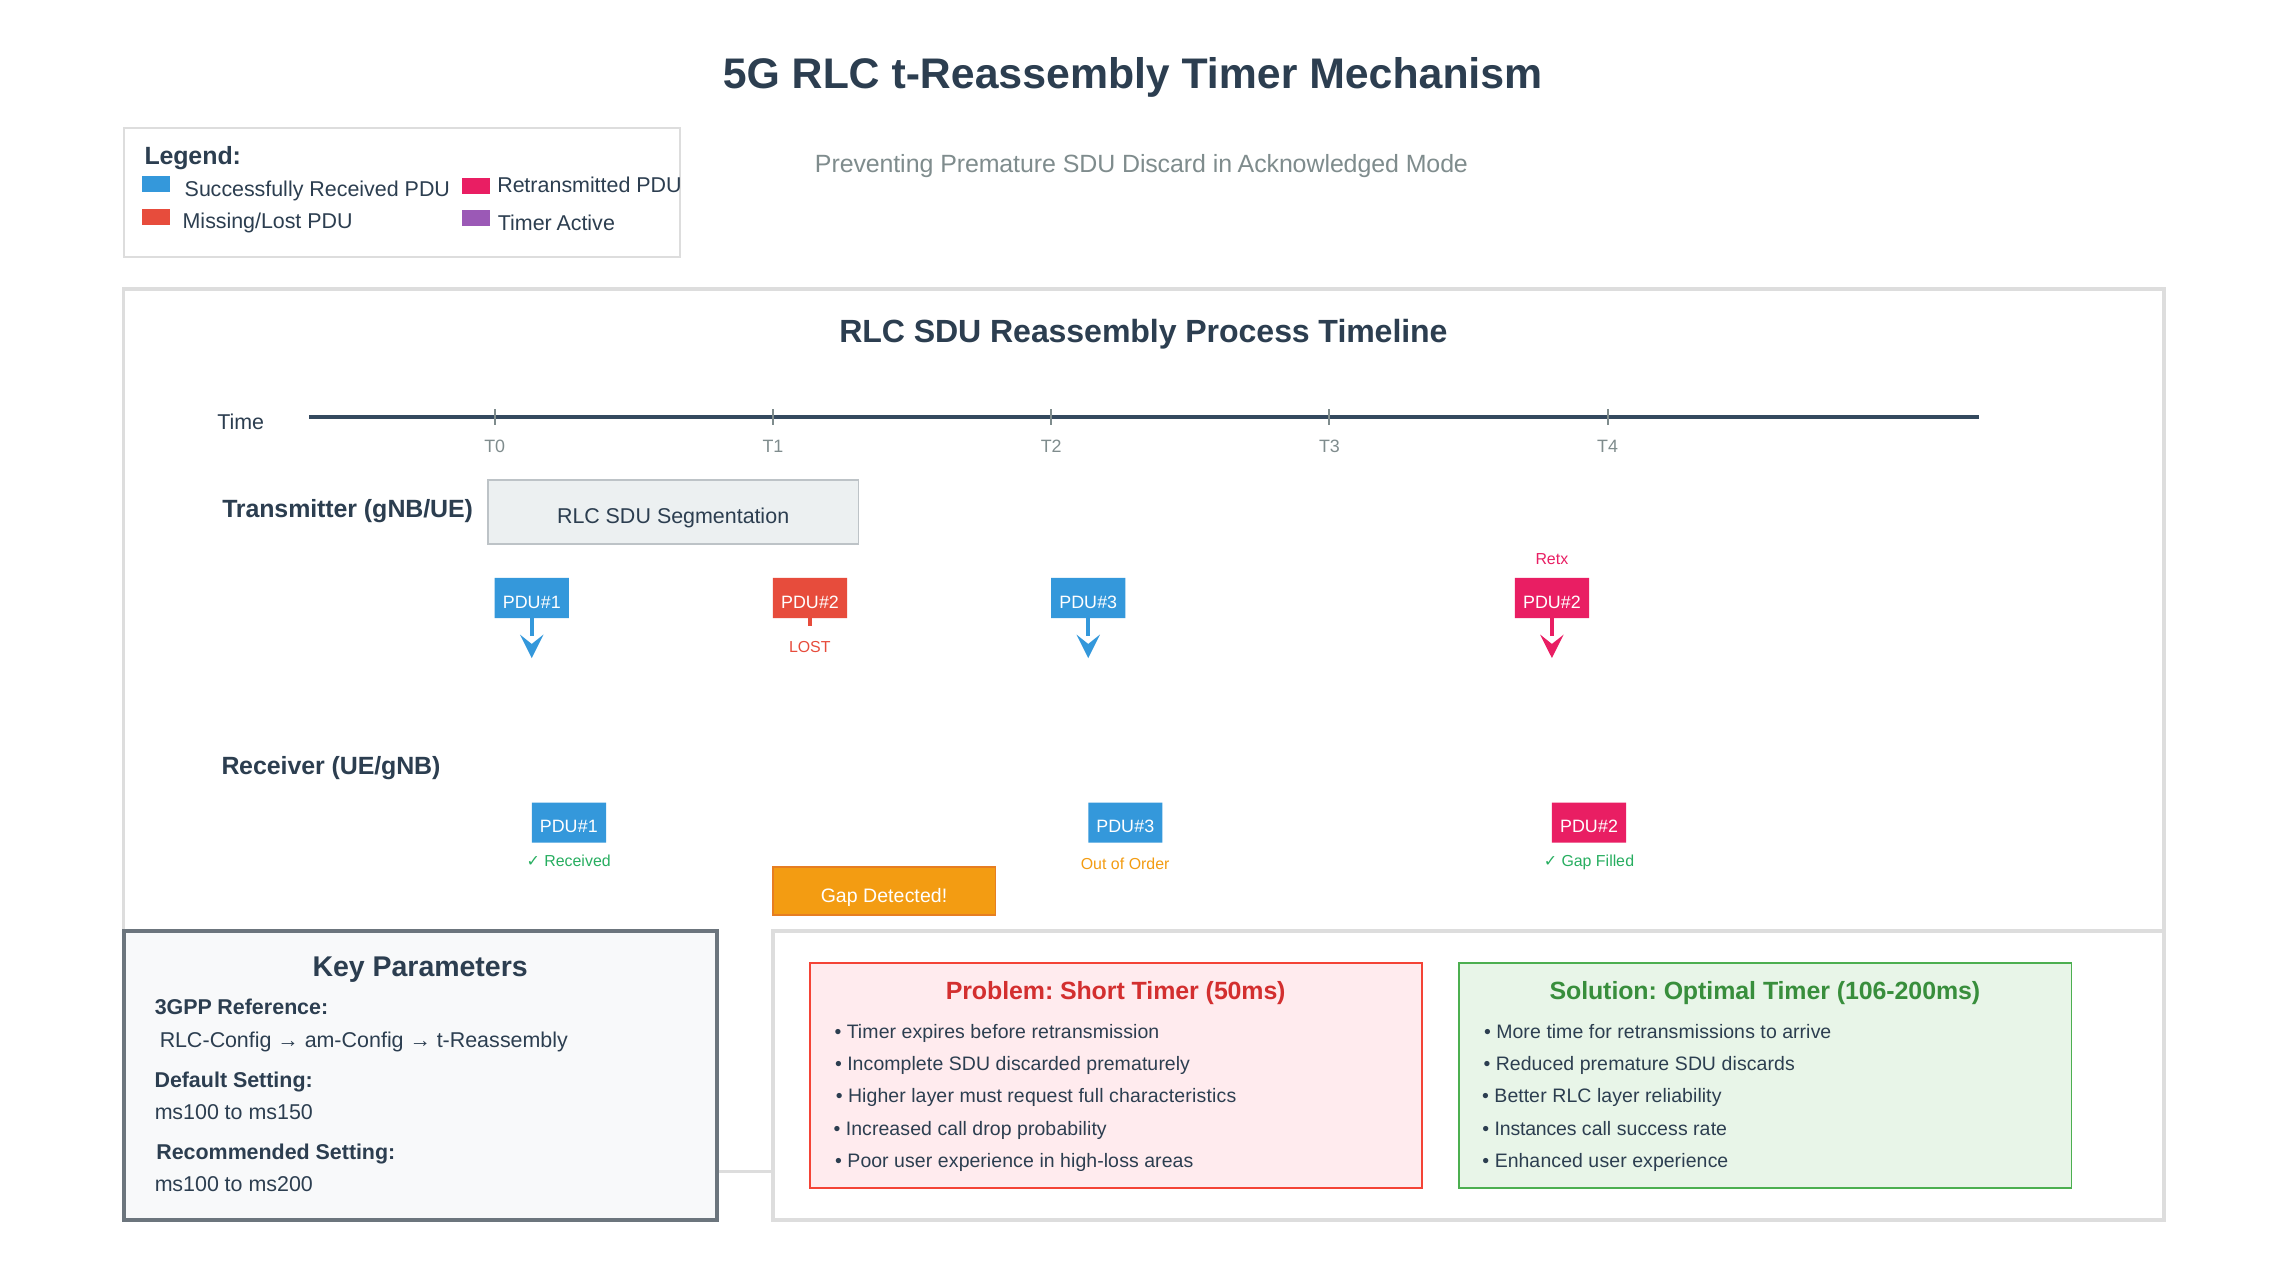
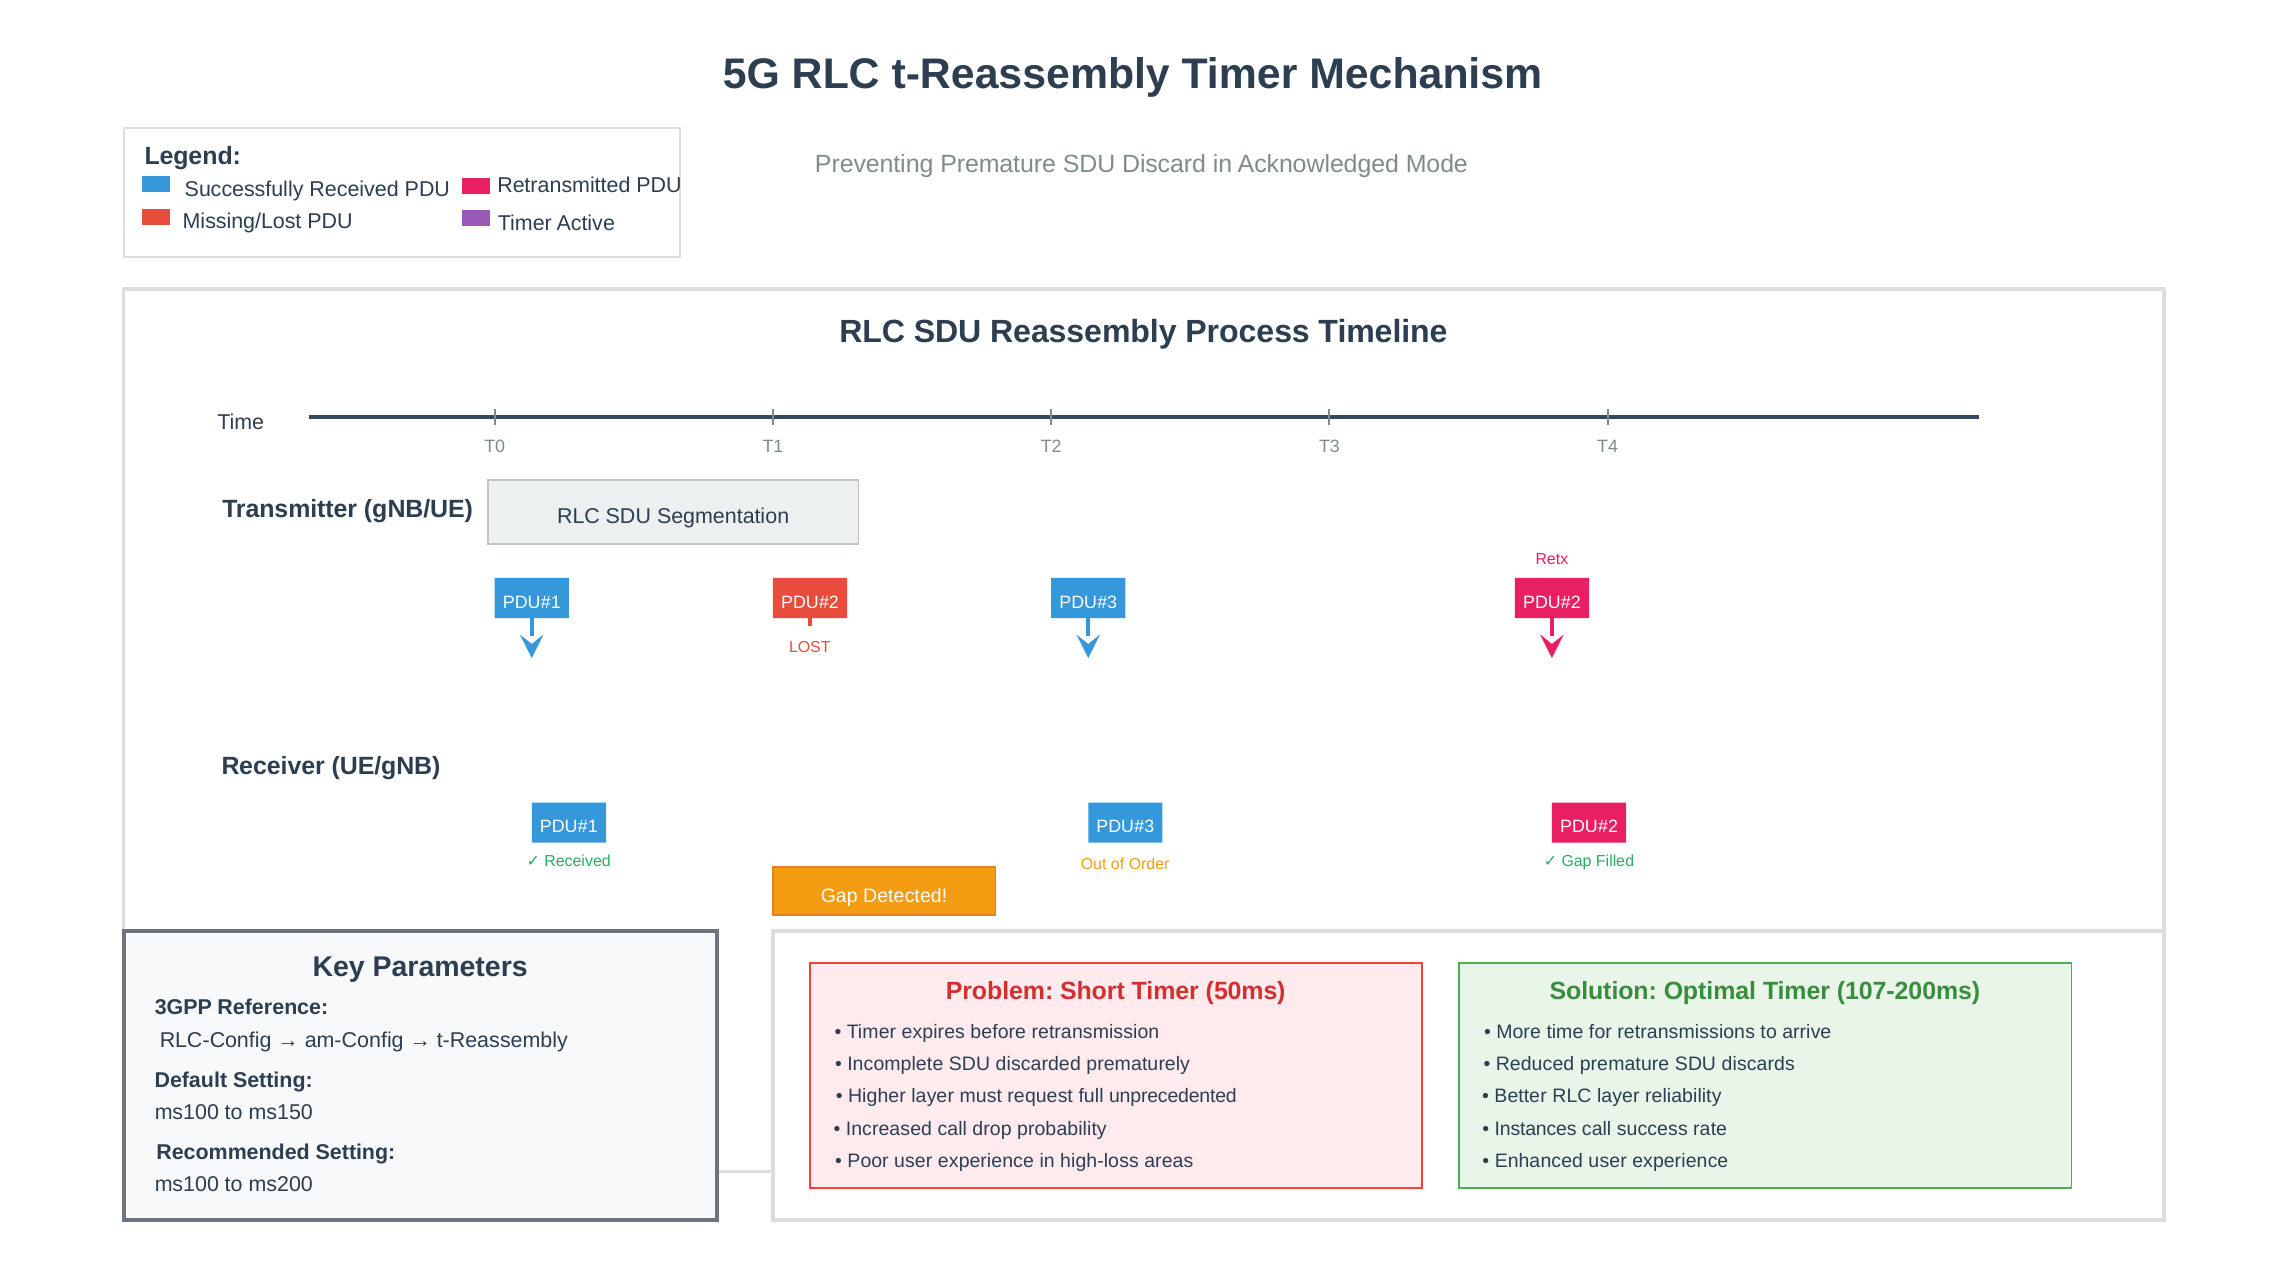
106-200ms: 106-200ms -> 107-200ms
characteristics: characteristics -> unprecedented
